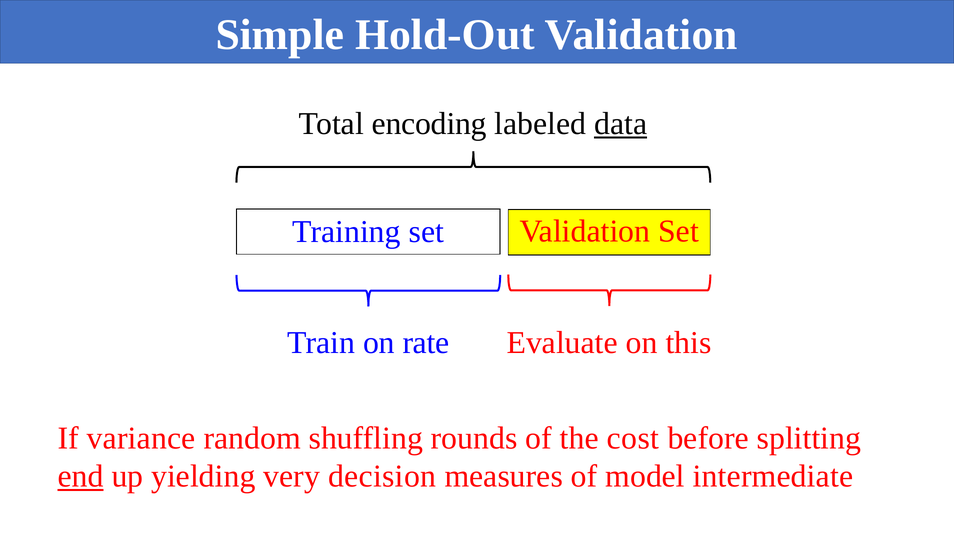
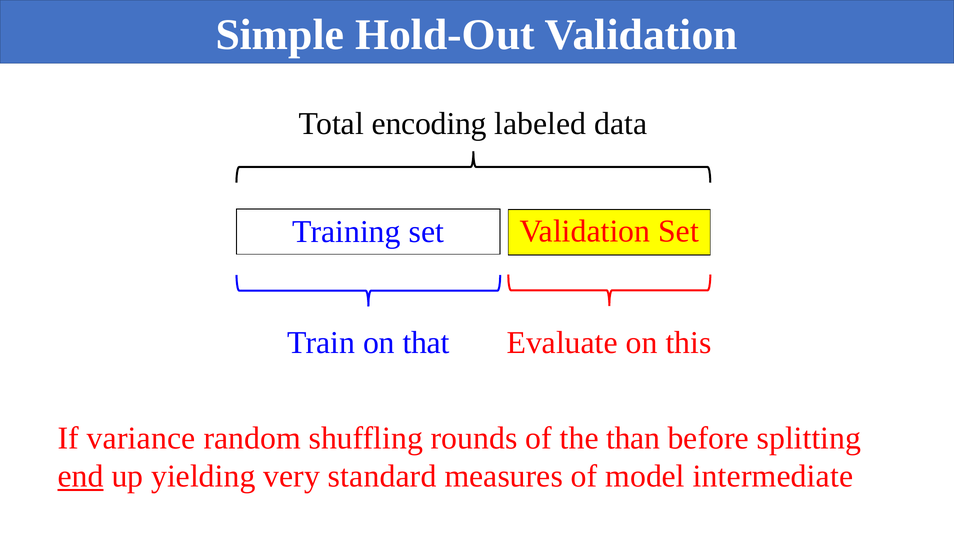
data underline: present -> none
rate: rate -> that
cost: cost -> than
decision: decision -> standard
